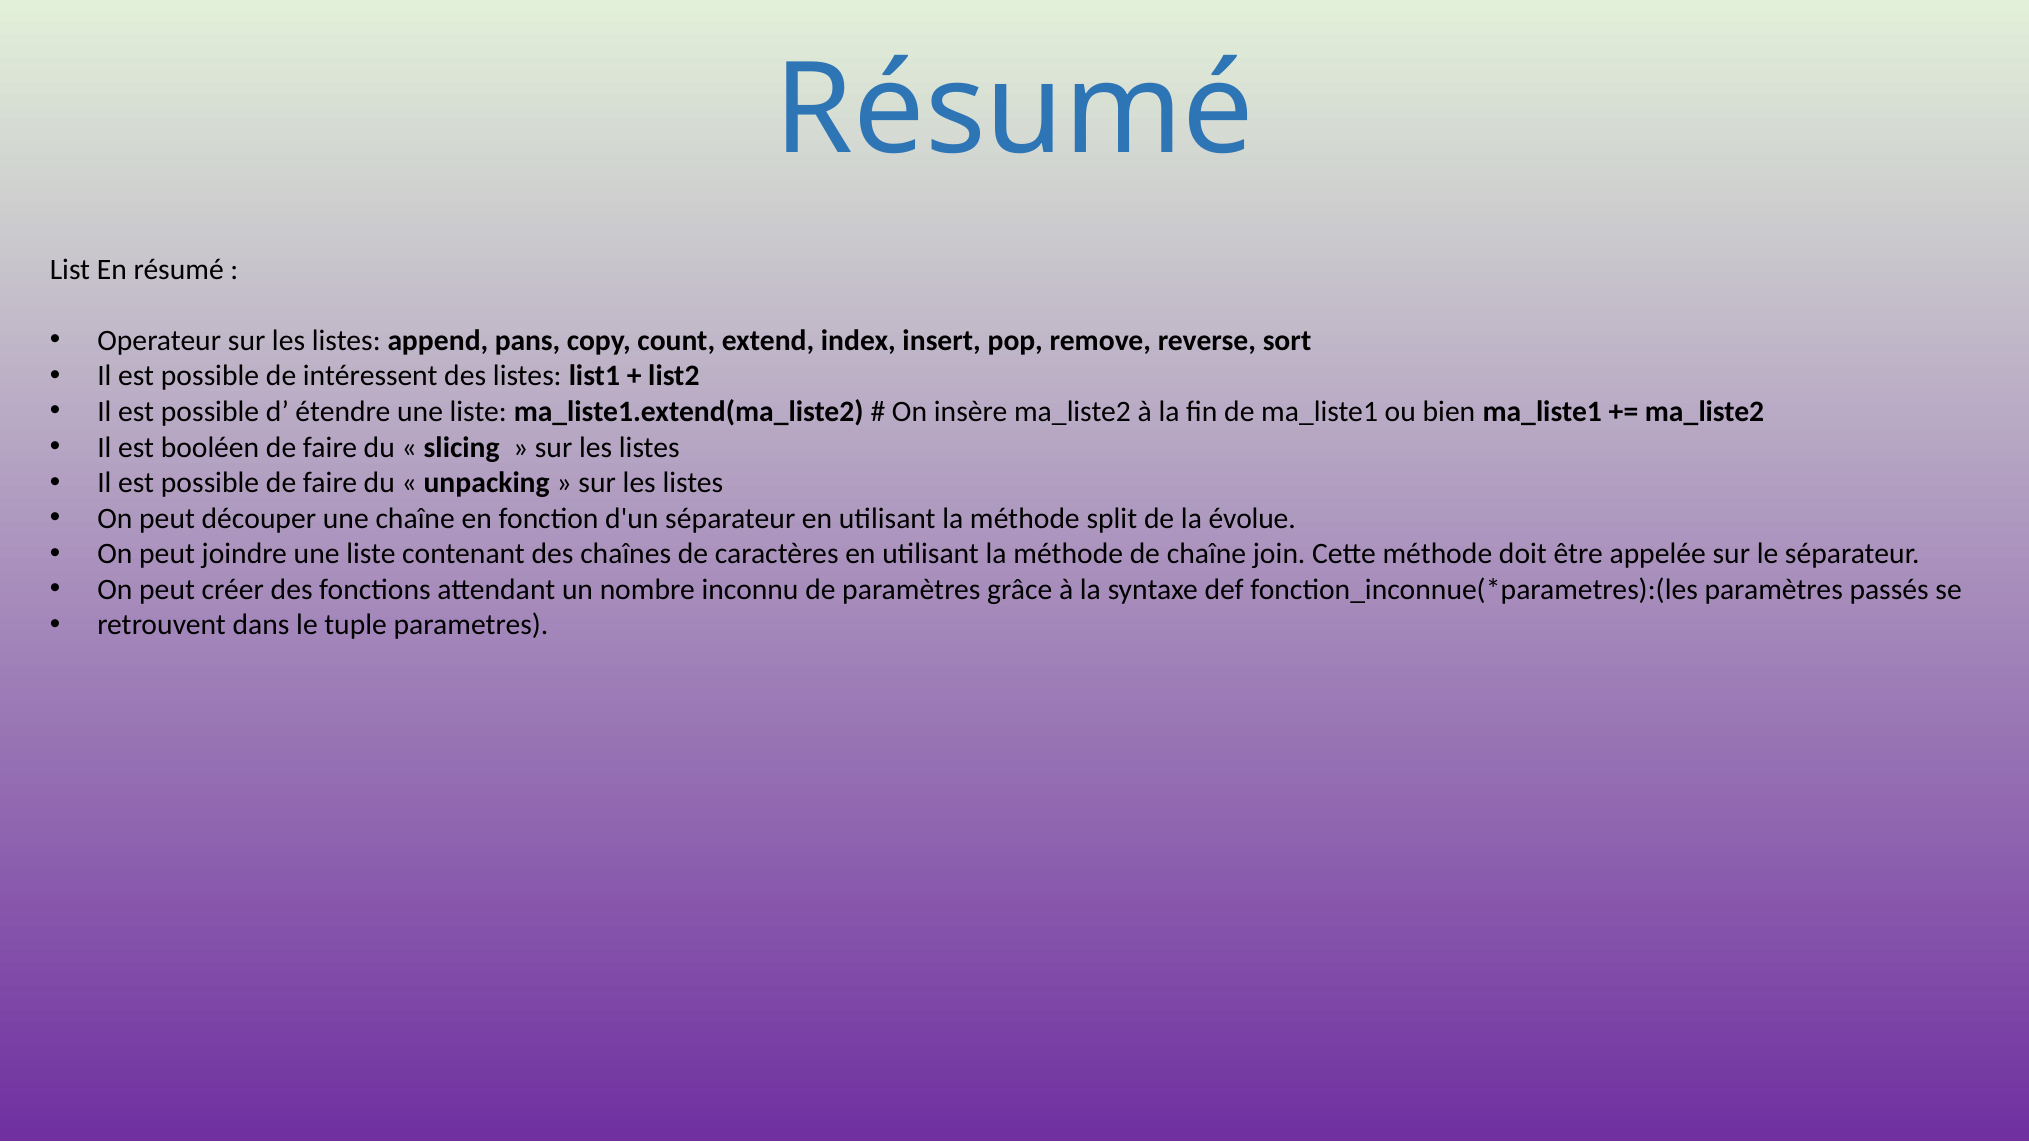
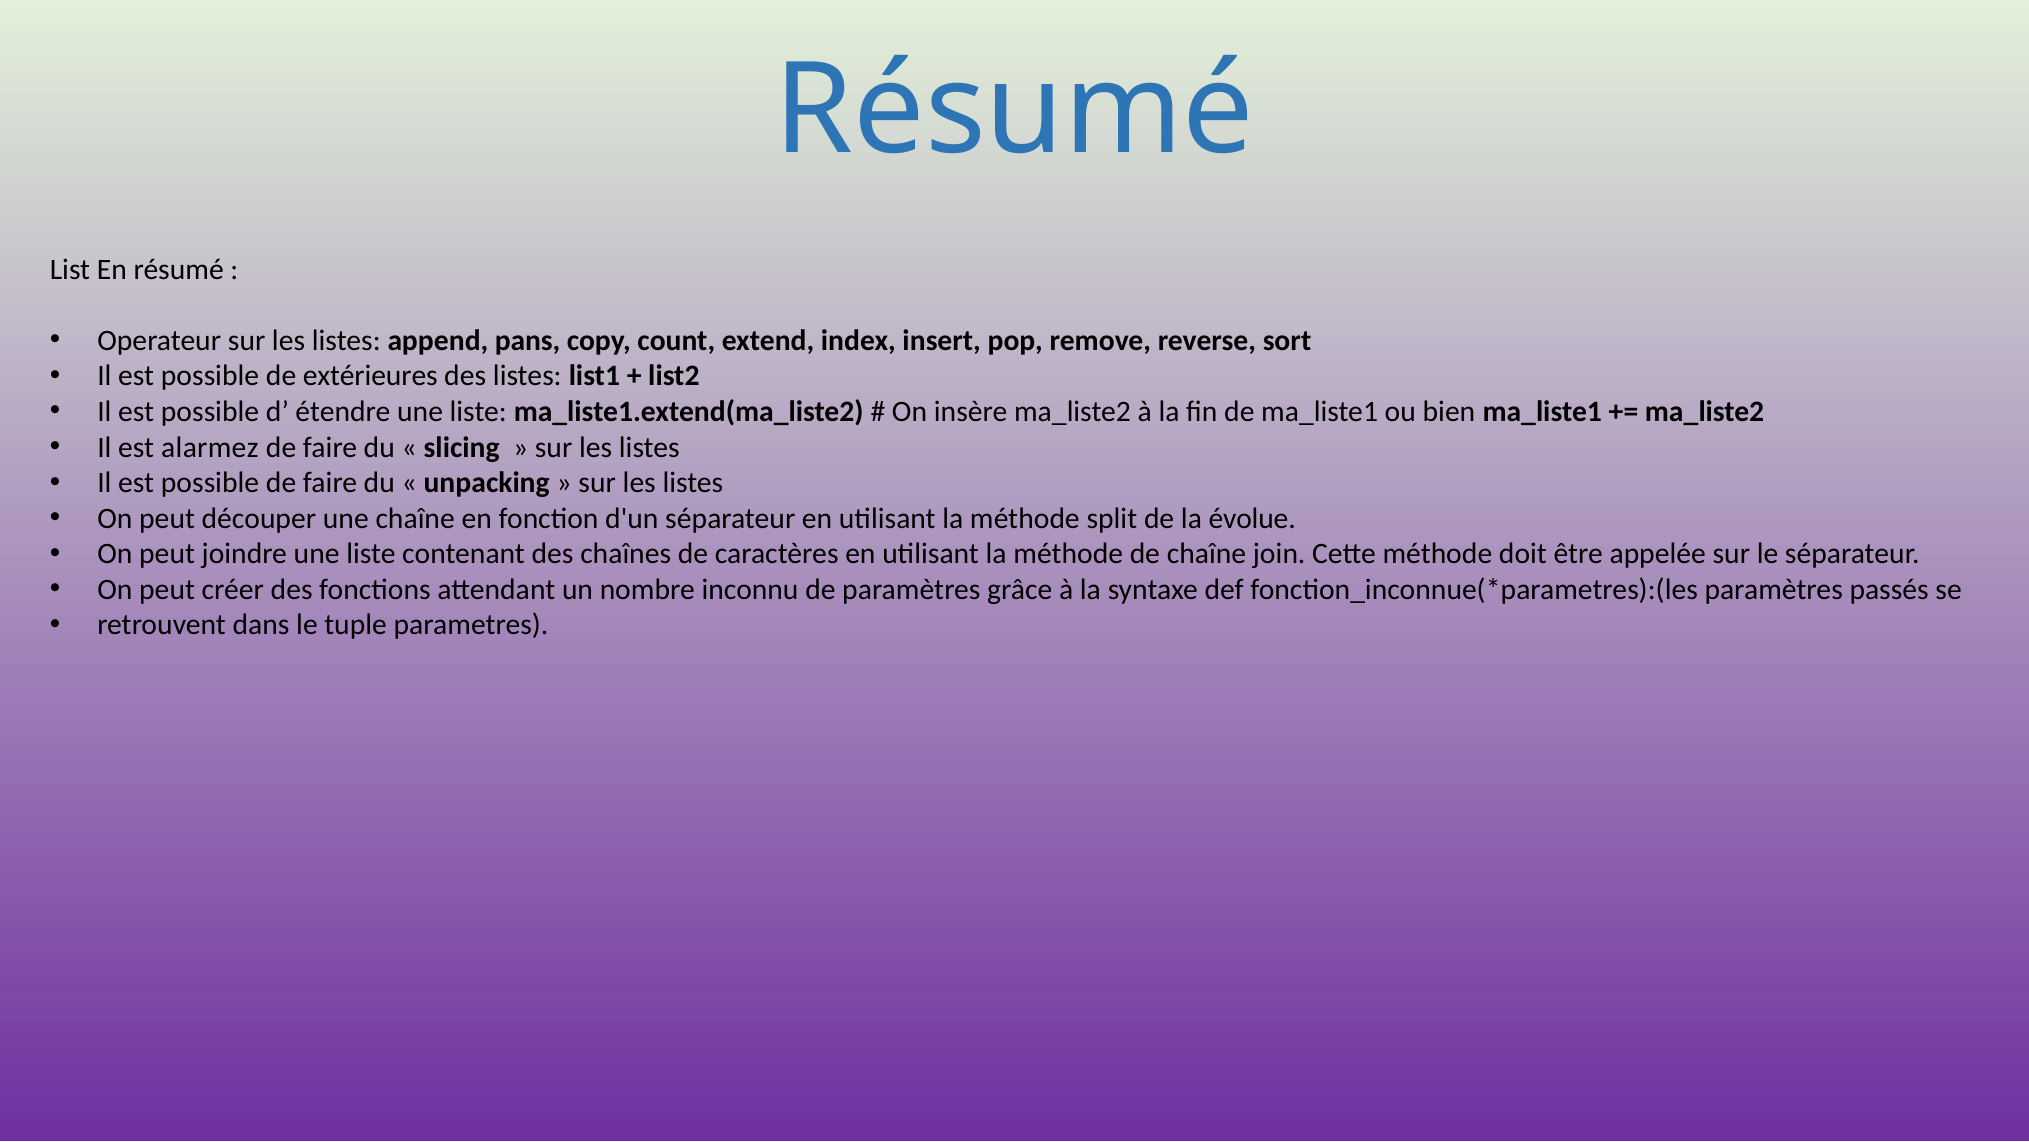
intéressent: intéressent -> extérieures
booléen: booléen -> alarmez
